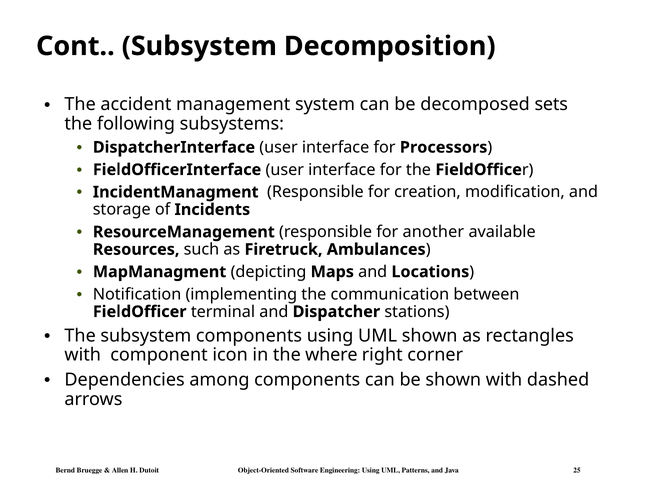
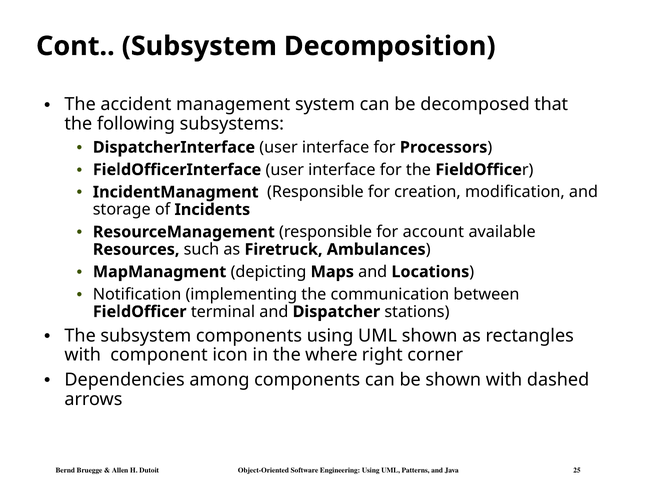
sets: sets -> that
another: another -> account
